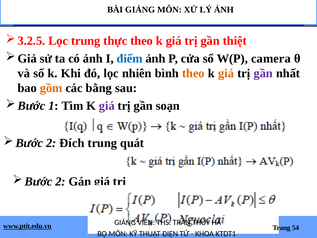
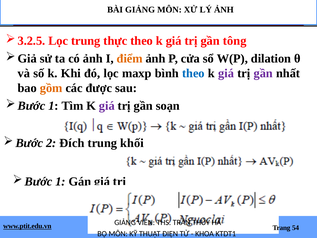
thiệt: thiệt -> tông
điểm colour: blue -> orange
camera: camera -> dilation
nhiên: nhiên -> maxp
theo at (193, 73) colour: orange -> blue
giá at (226, 73) colour: orange -> purple
bằng: bằng -> được
quát: quát -> khối
2 at (60, 181): 2 -> 1
